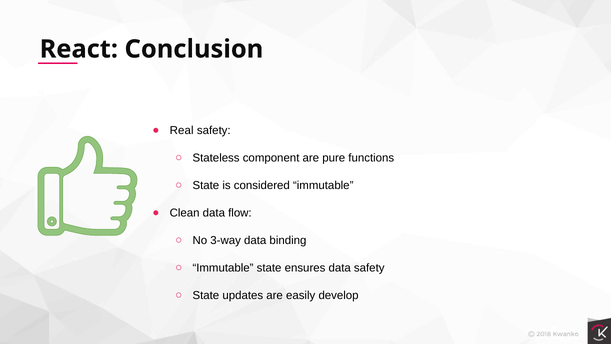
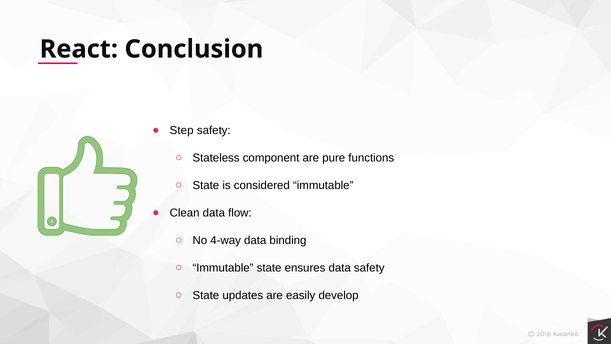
Real: Real -> Step
3-way: 3-way -> 4-way
